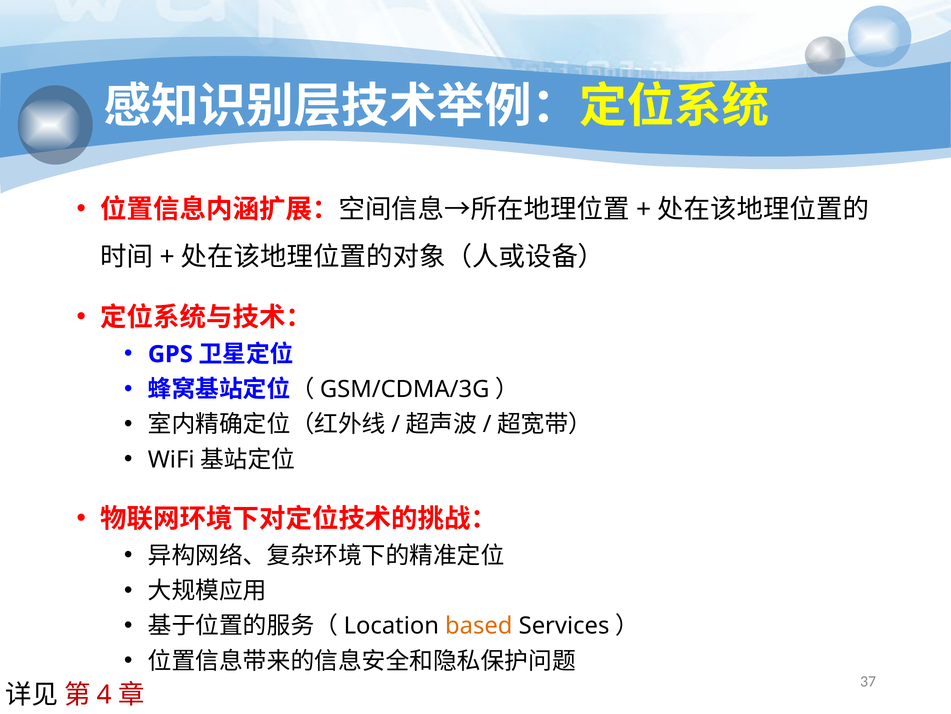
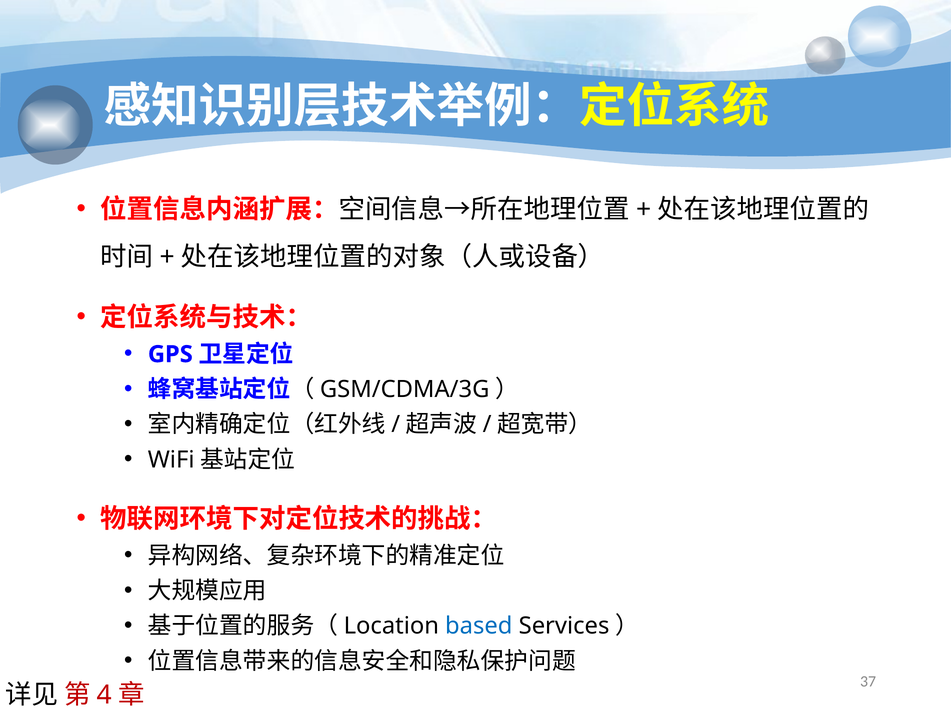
based colour: orange -> blue
